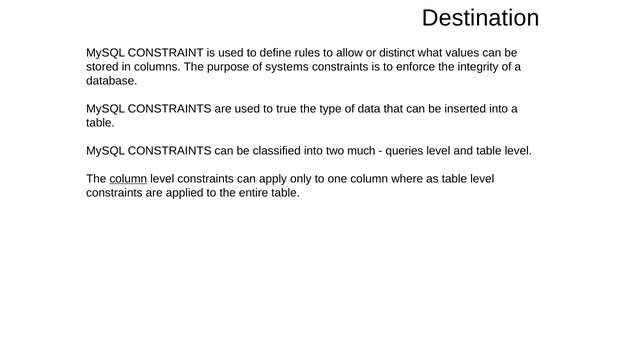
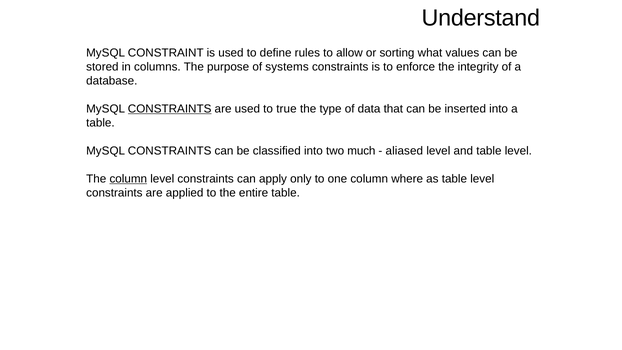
Destination: Destination -> Understand
distinct: distinct -> sorting
CONSTRAINTS at (170, 109) underline: none -> present
queries: queries -> aliased
